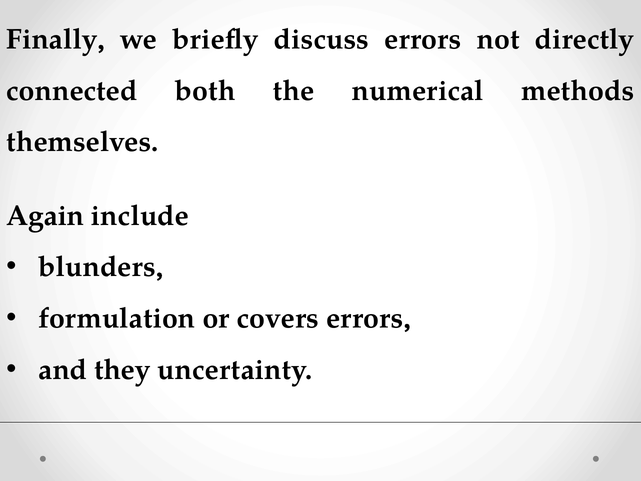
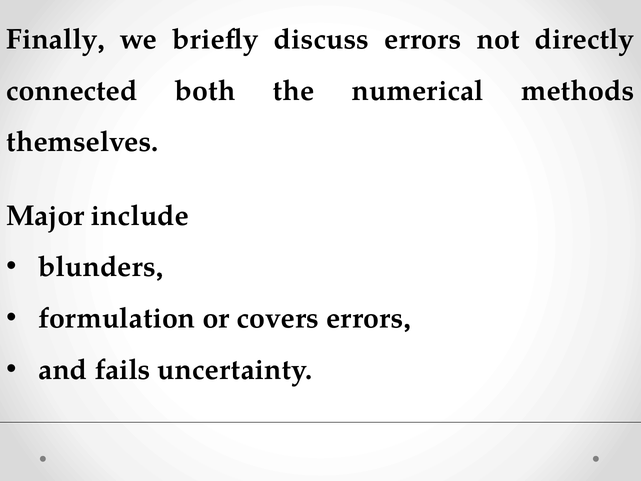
Again: Again -> Major
they: they -> fails
